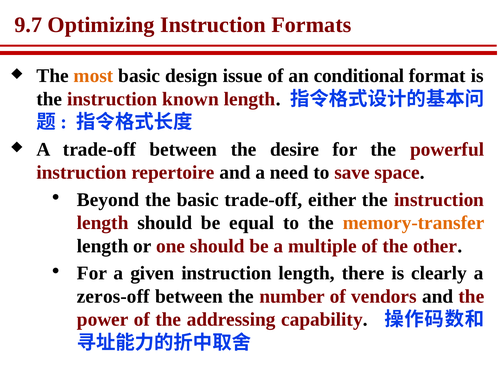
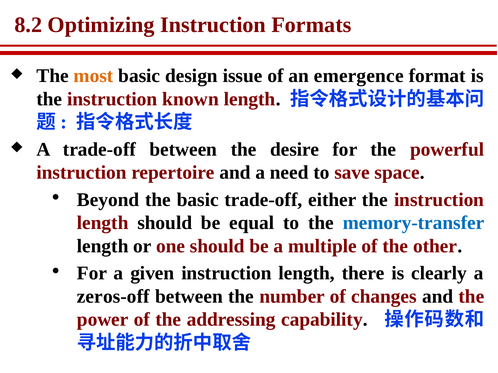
9.7: 9.7 -> 8.2
conditional: conditional -> emergence
memory-transfer colour: orange -> blue
vendors: vendors -> changes
